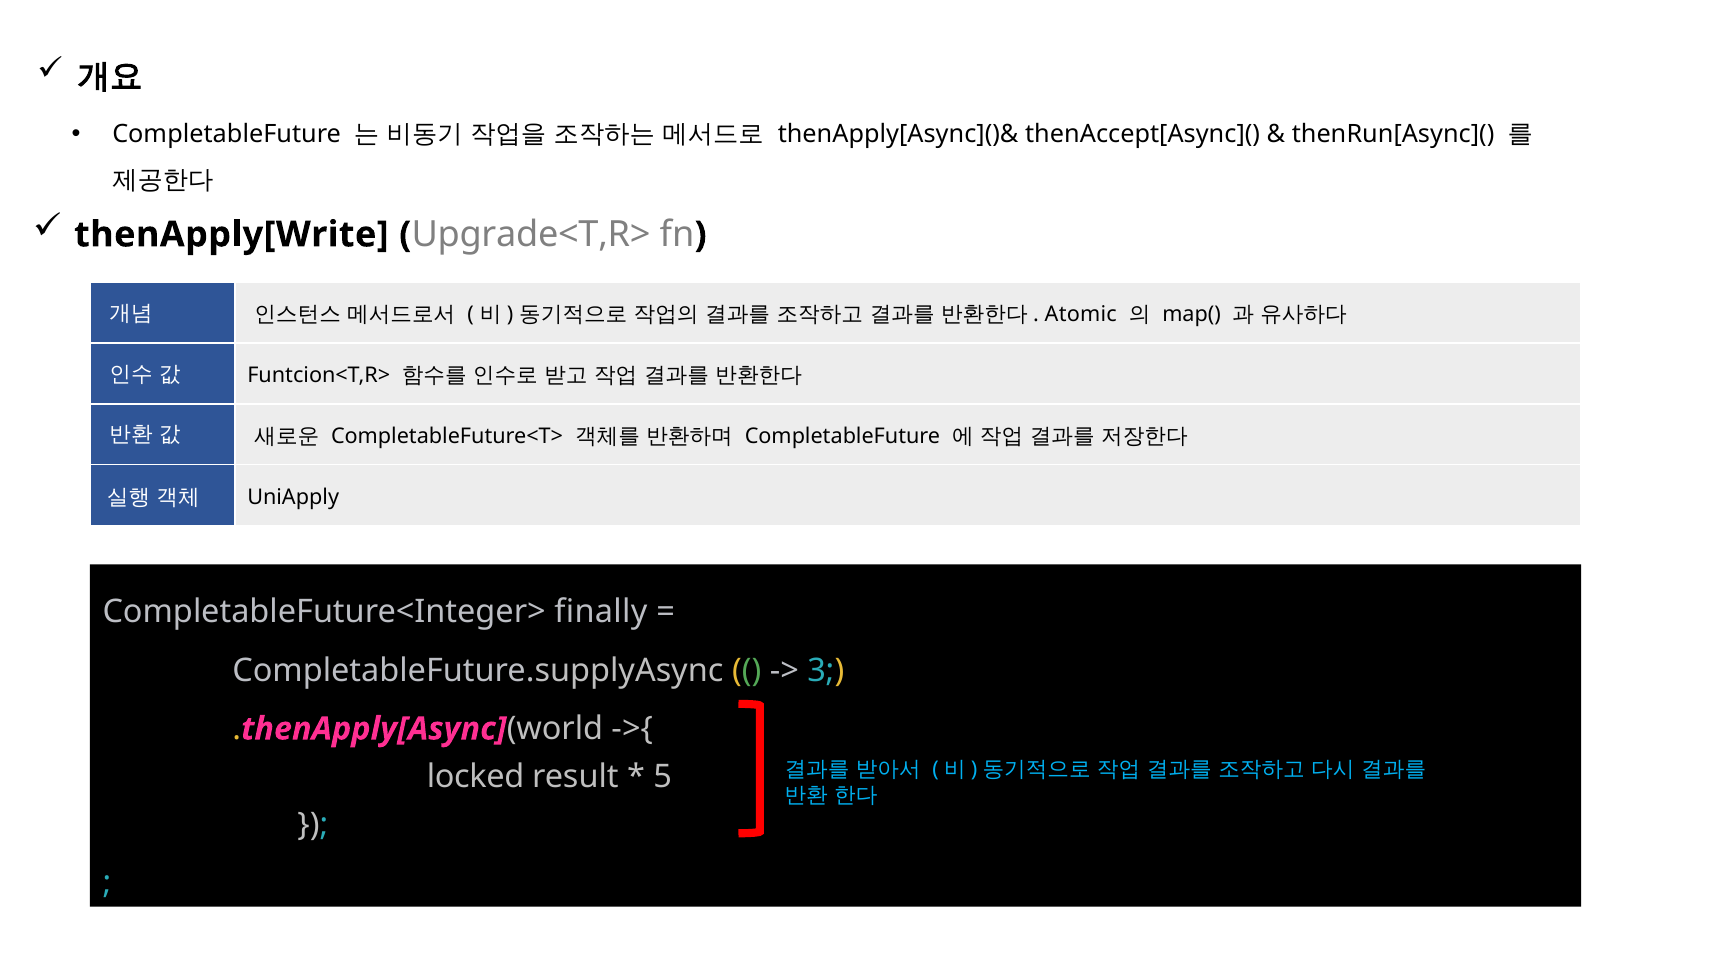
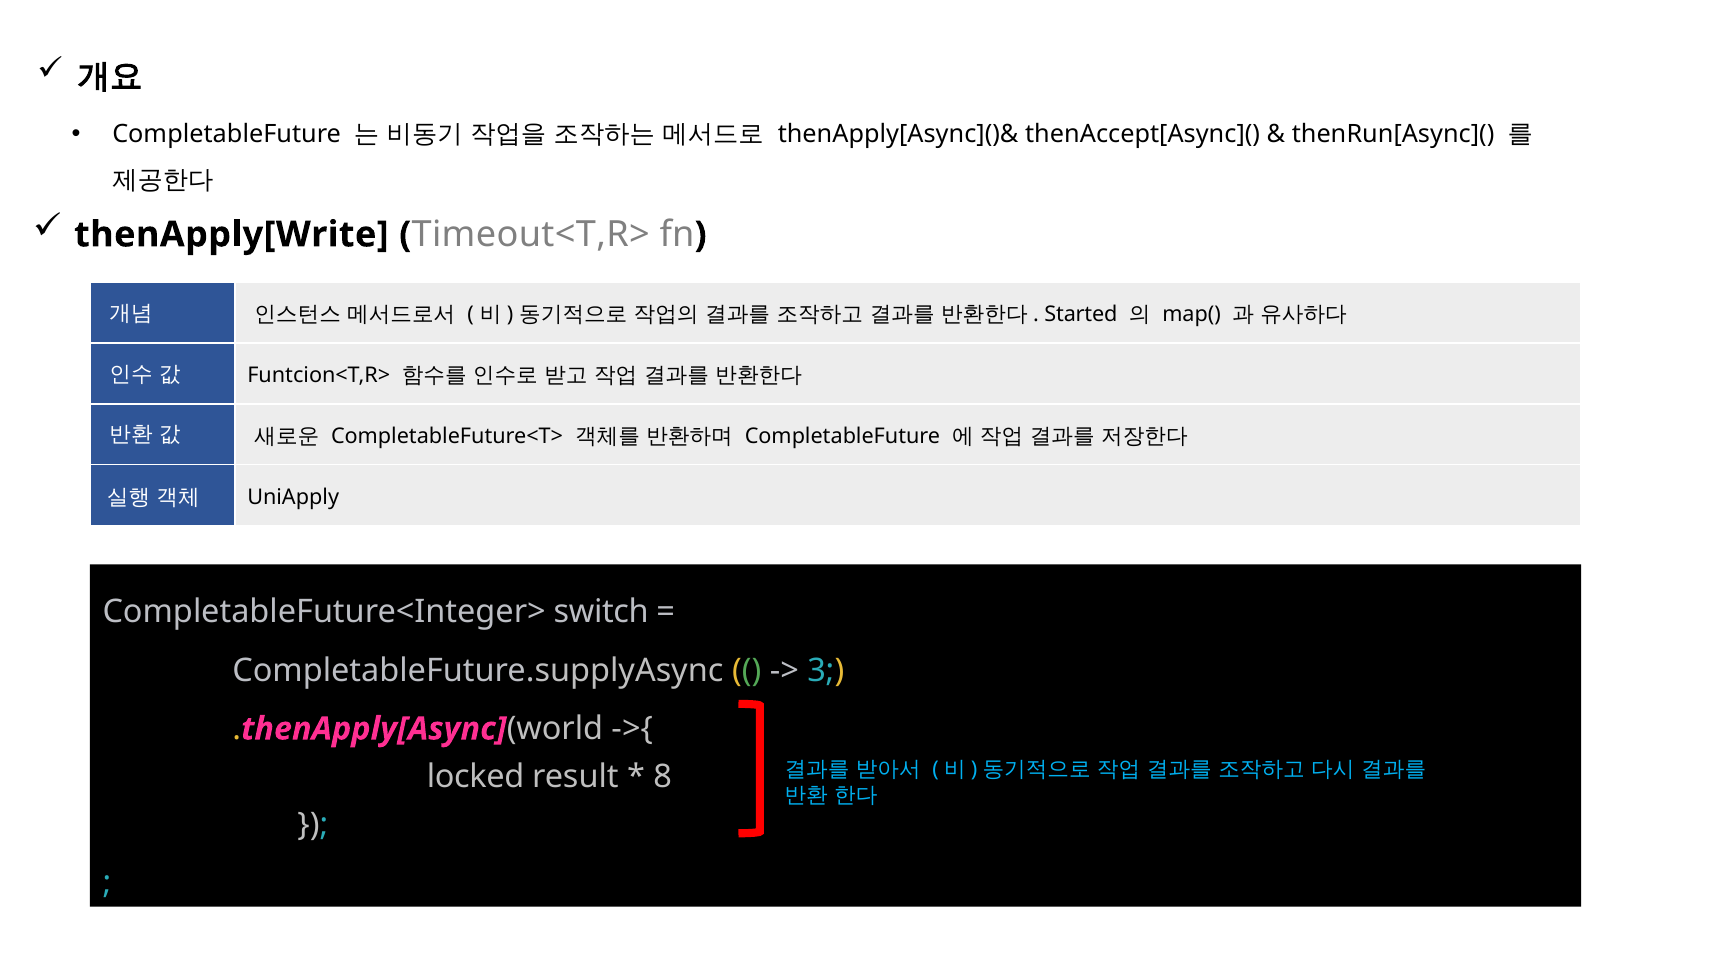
Upgrade<T,R>: Upgrade<T,R> -> Timeout<T,R>
Atomic: Atomic -> Started
finally: finally -> switch
5: 5 -> 8
